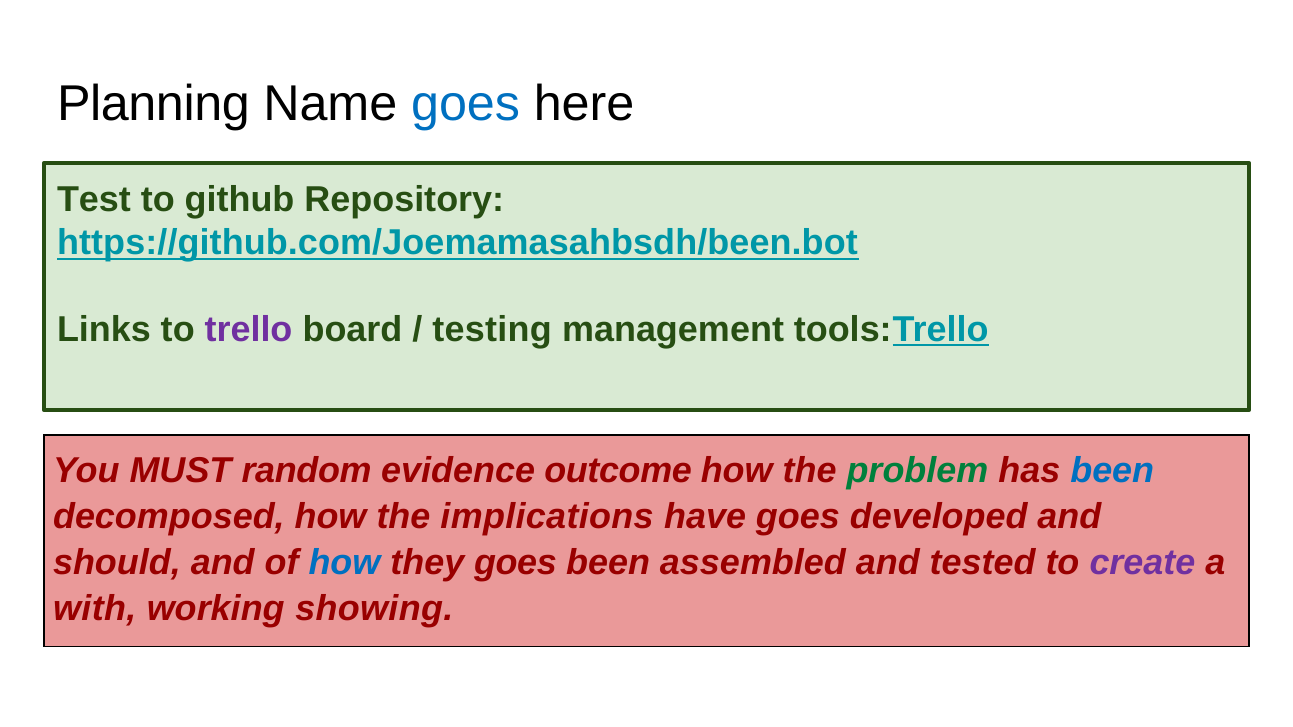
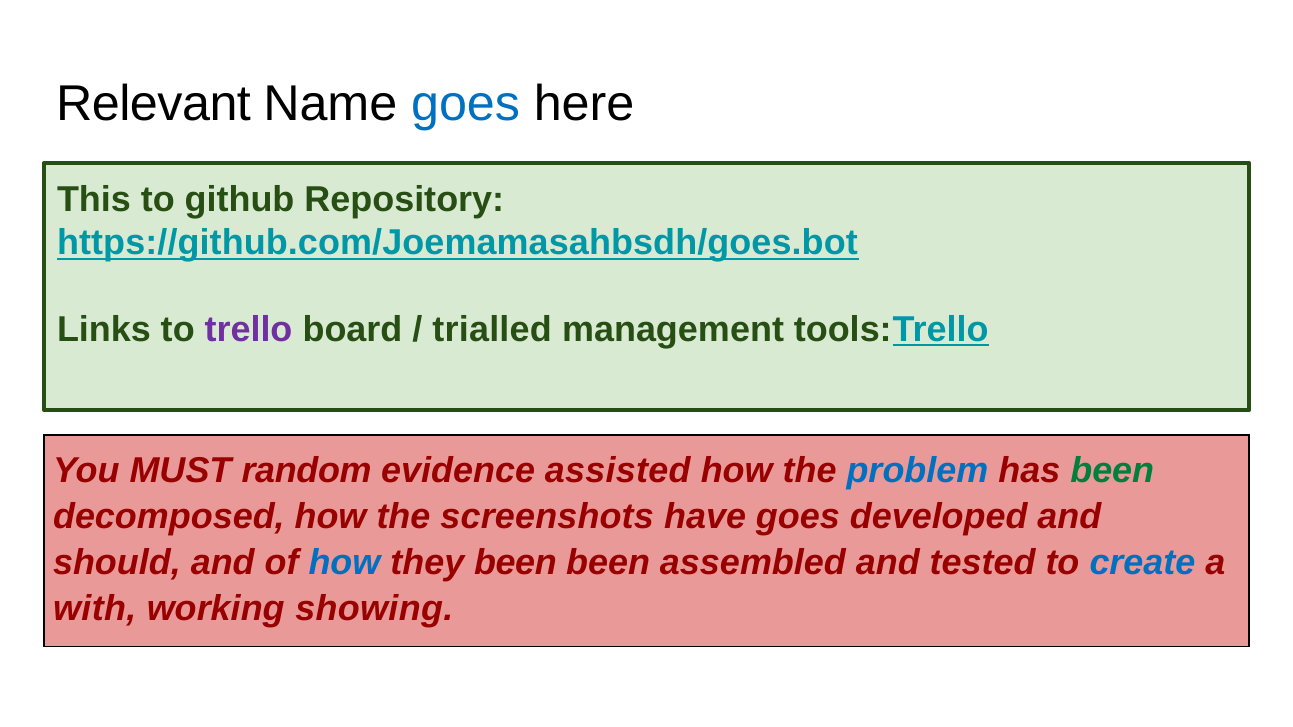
Planning: Planning -> Relevant
Test: Test -> This
https://github.com/Joemamasahbsdh/been.bot: https://github.com/Joemamasahbsdh/been.bot -> https://github.com/Joemamasahbsdh/goes.bot
testing: testing -> trialled
outcome: outcome -> assisted
problem colour: green -> blue
been at (1112, 471) colour: blue -> green
implications: implications -> screenshots
they goes: goes -> been
create colour: purple -> blue
